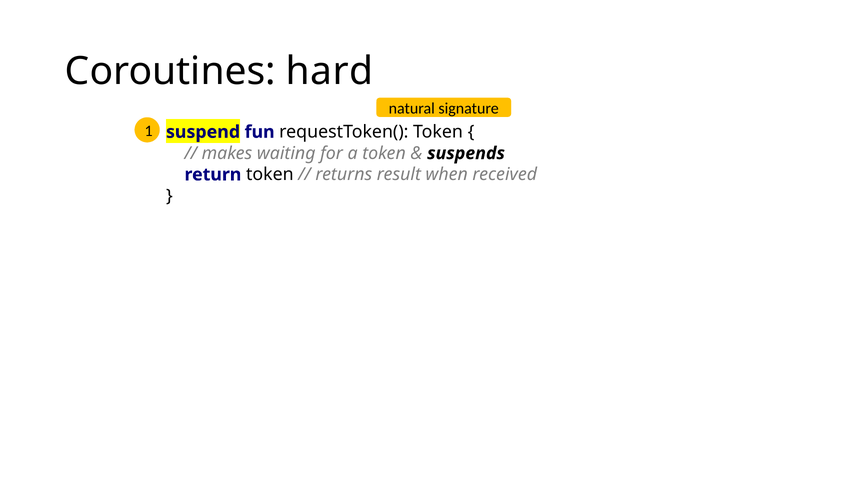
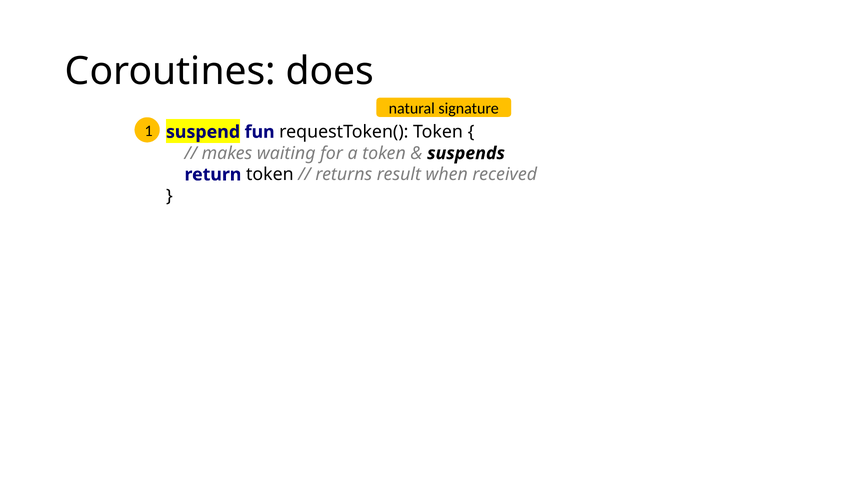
hard: hard -> does
